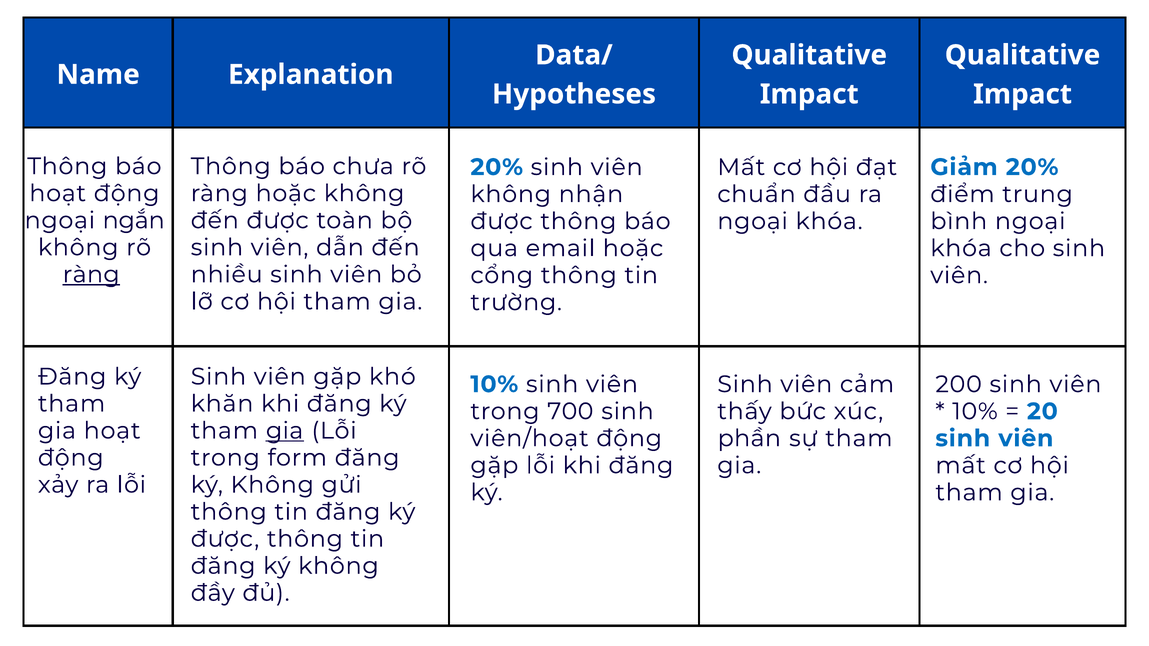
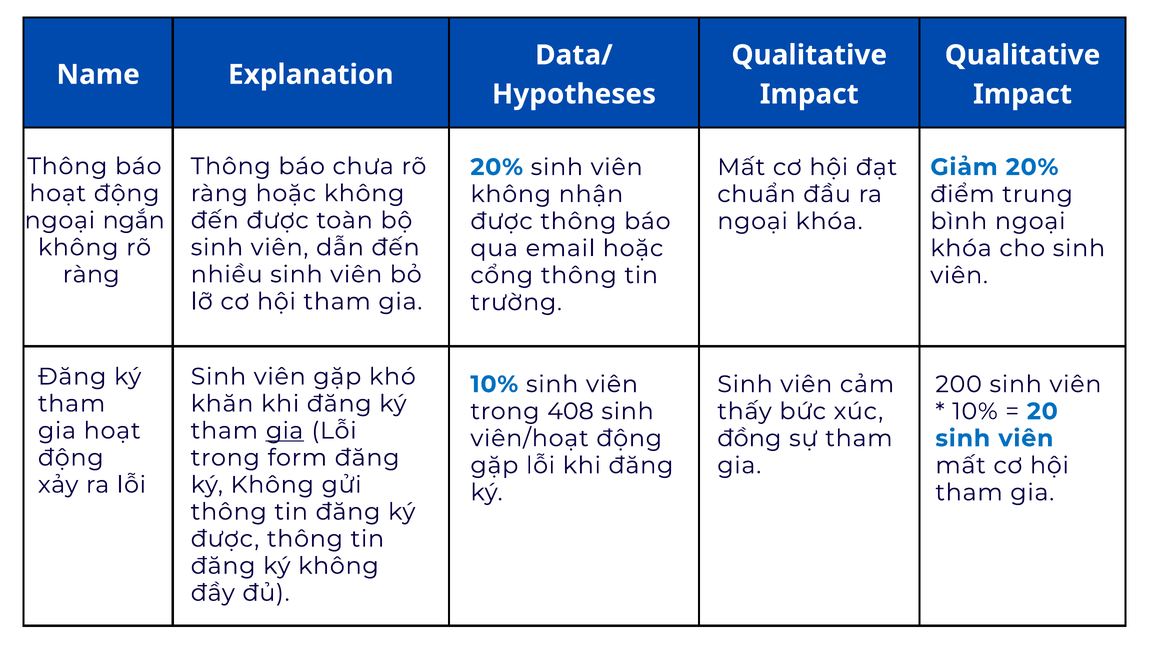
ràng at (91, 275) underline: present -> none
700: 700 -> 408
phần: phần -> đồng
